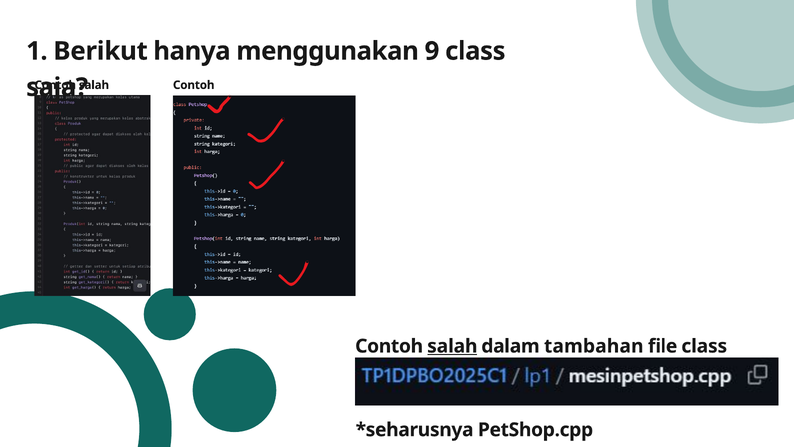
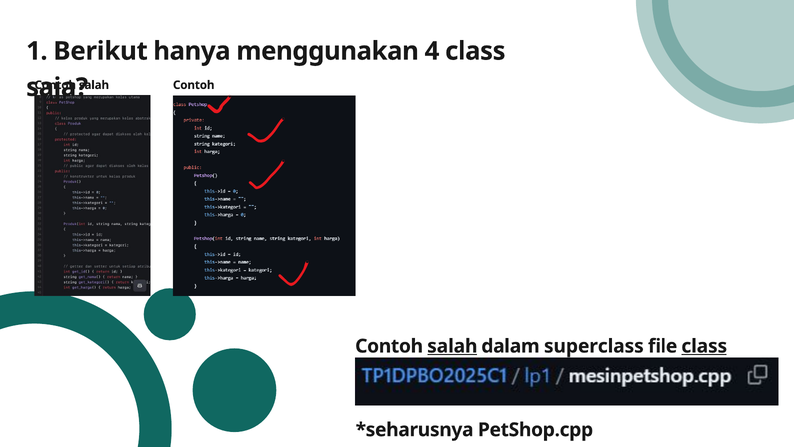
9: 9 -> 4
tambahan: tambahan -> superclass
class at (704, 346) underline: none -> present
